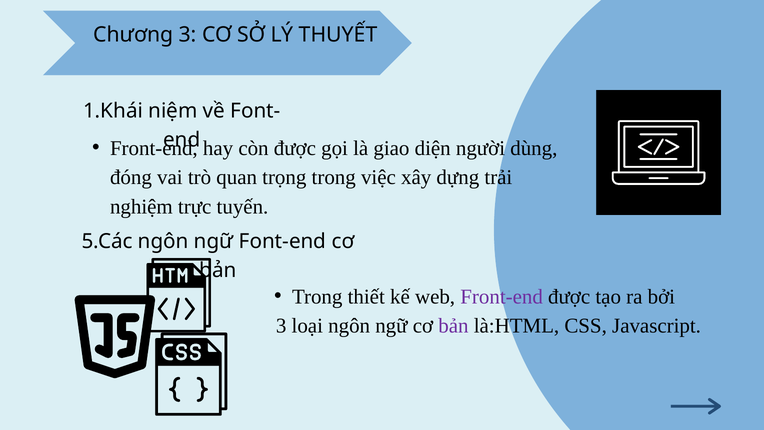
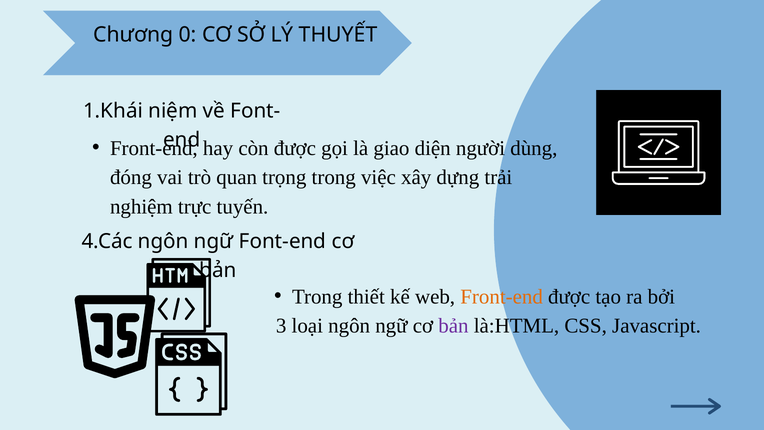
Chương 3: 3 -> 0
5.Các: 5.Các -> 4.Các
Front-end at (502, 296) colour: purple -> orange
